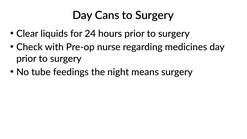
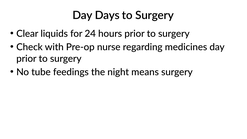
Cans: Cans -> Days
